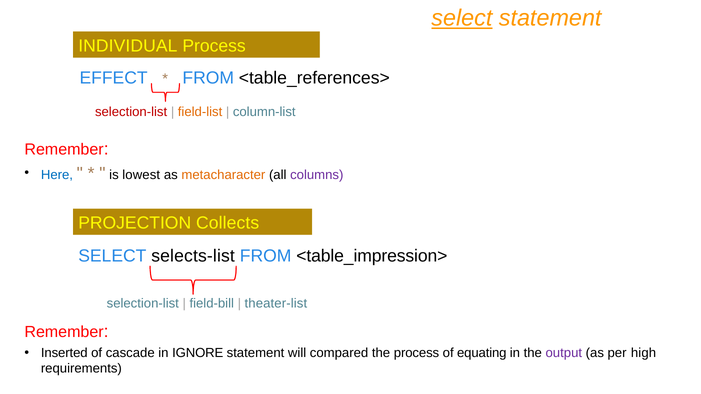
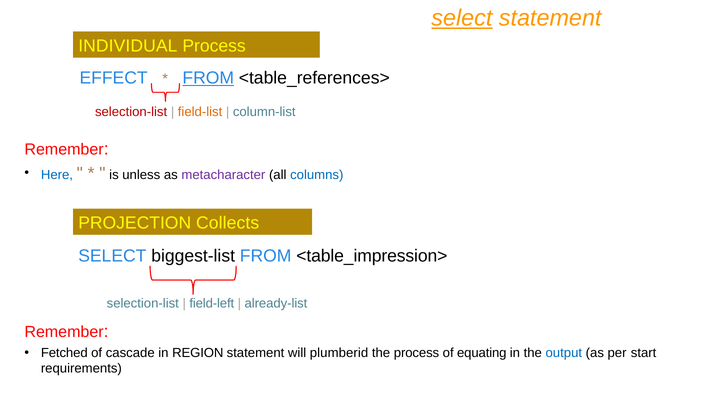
FROM at (208, 78) underline: none -> present
lowest: lowest -> unless
metacharacter colour: orange -> purple
columns colour: purple -> blue
selects-list: selects-list -> biggest-list
field-bill: field-bill -> field-left
theater-list: theater-list -> already-list
Inserted: Inserted -> Fetched
IGNORE: IGNORE -> REGION
compared: compared -> plumberid
output colour: purple -> blue
high: high -> start
